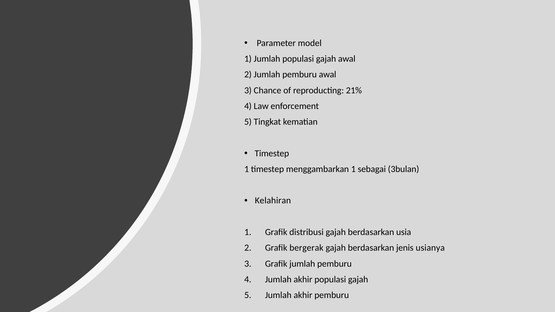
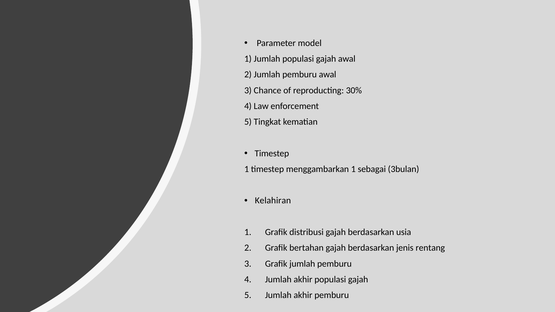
21%: 21% -> 30%
bergerak: bergerak -> bertahan
usianya: usianya -> rentang
